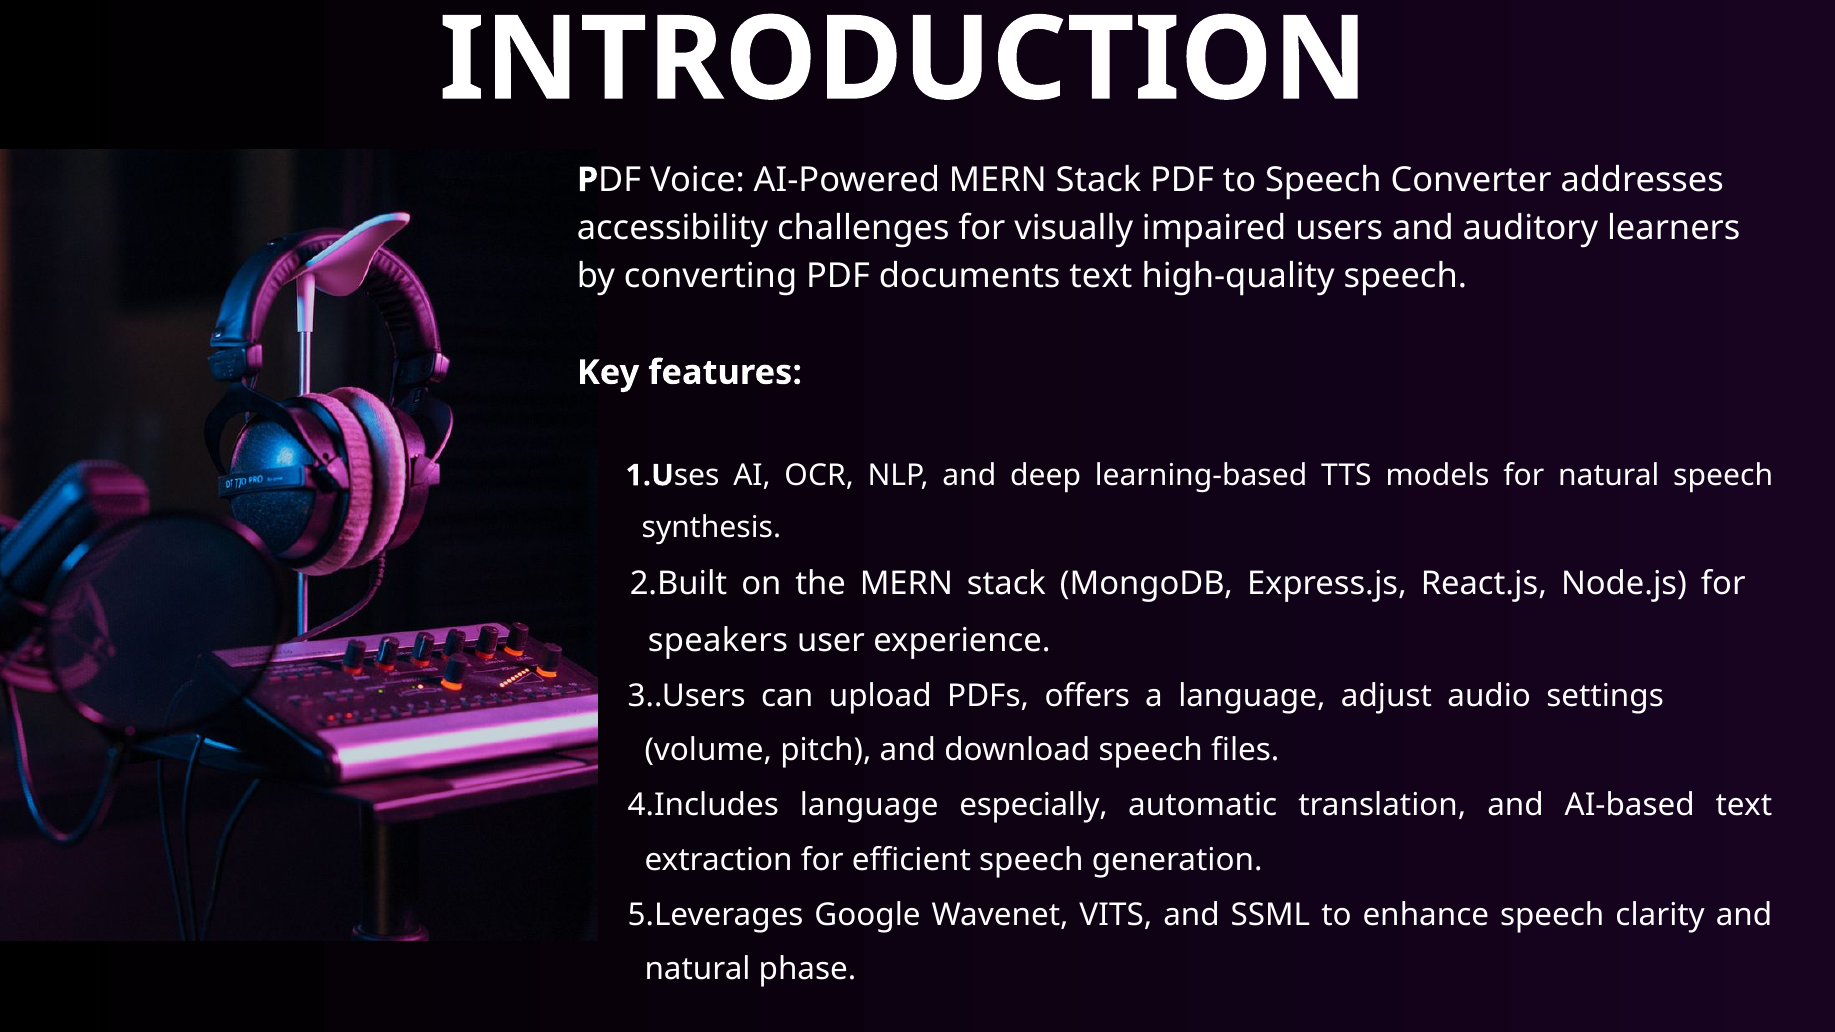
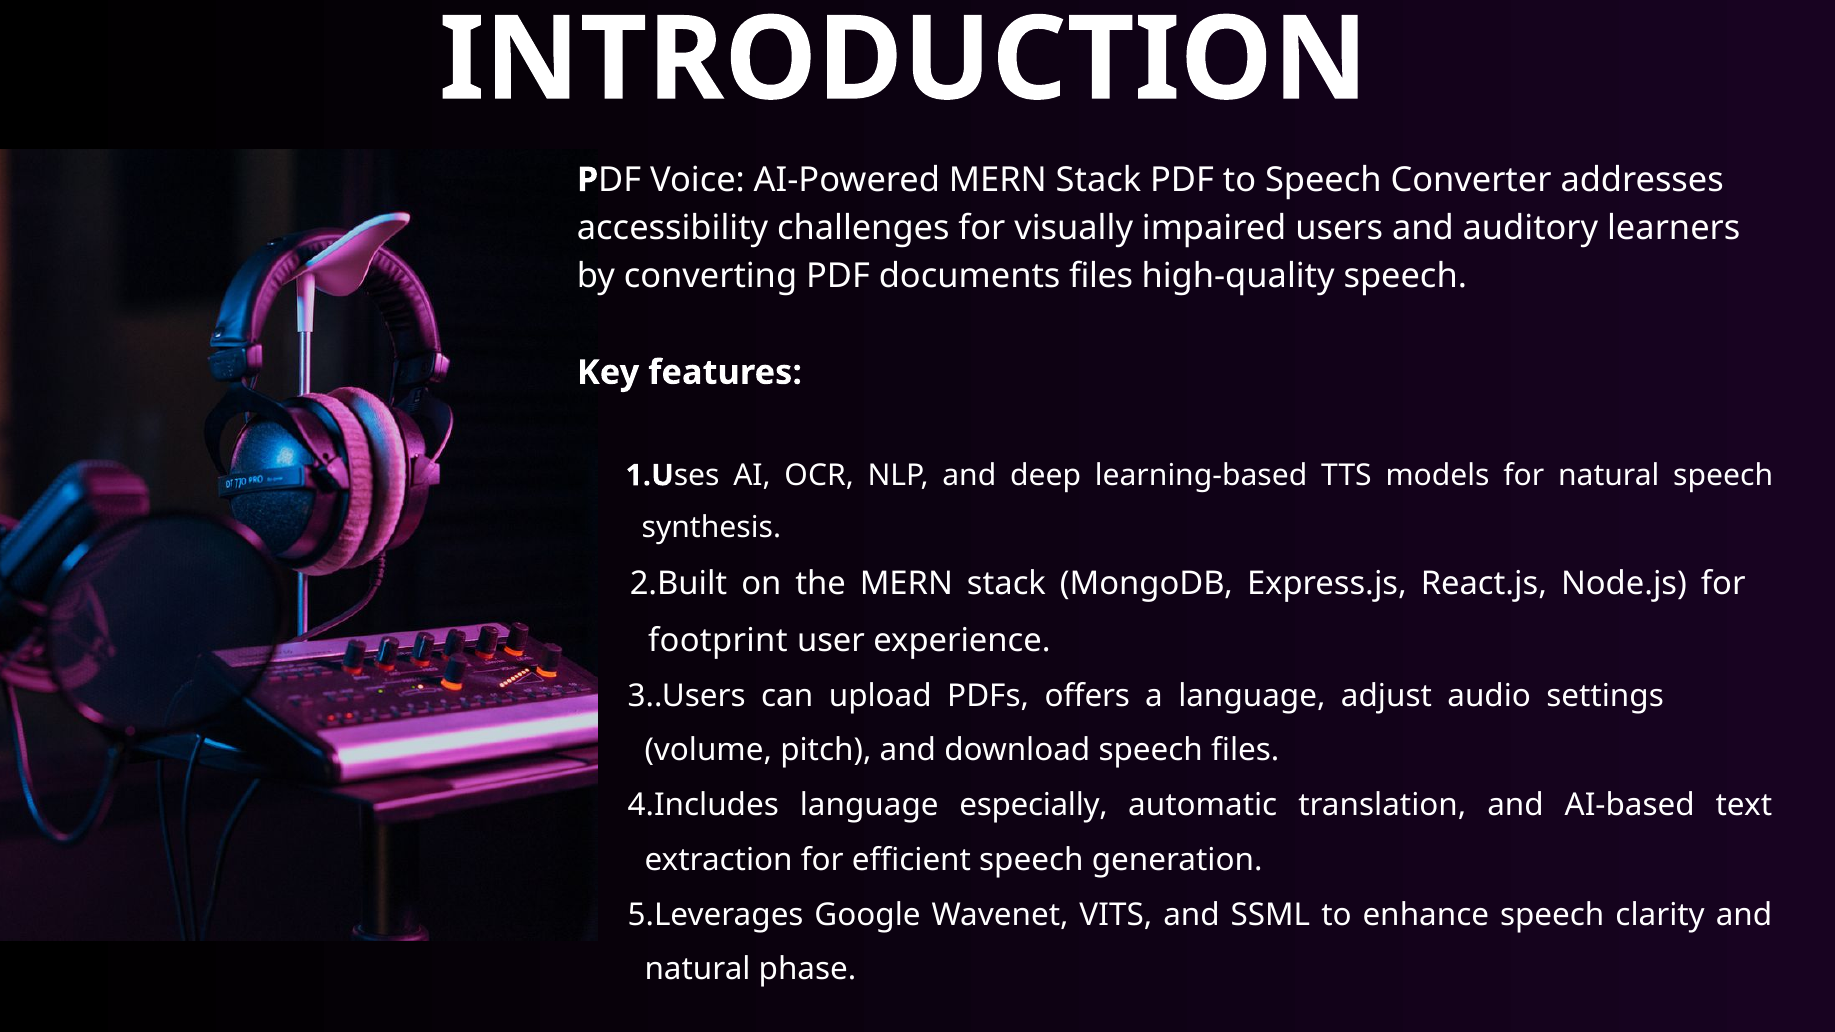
documents text: text -> files
speakers: speakers -> footprint
